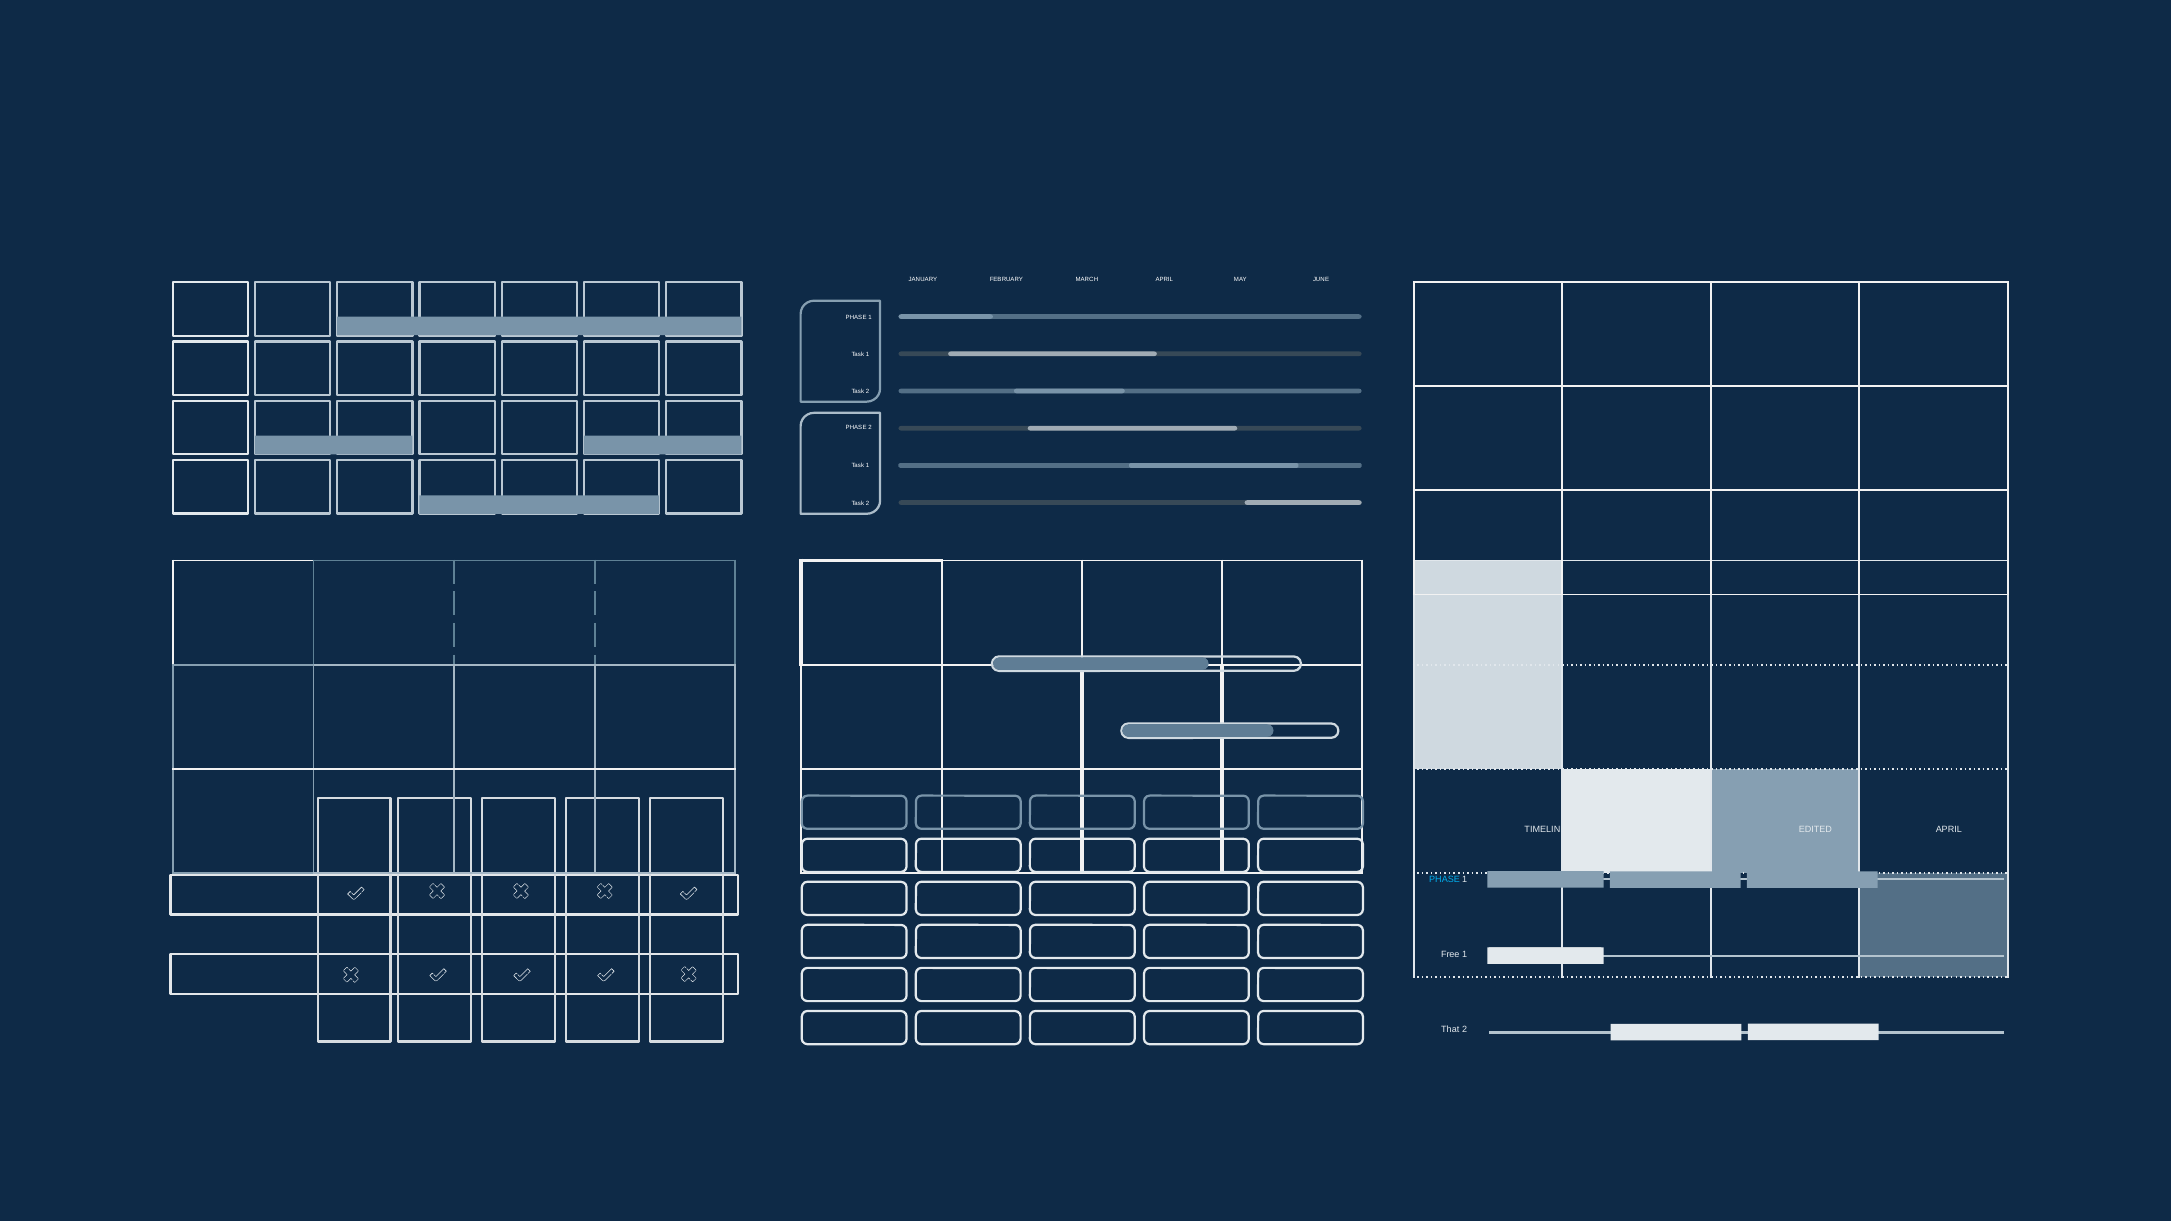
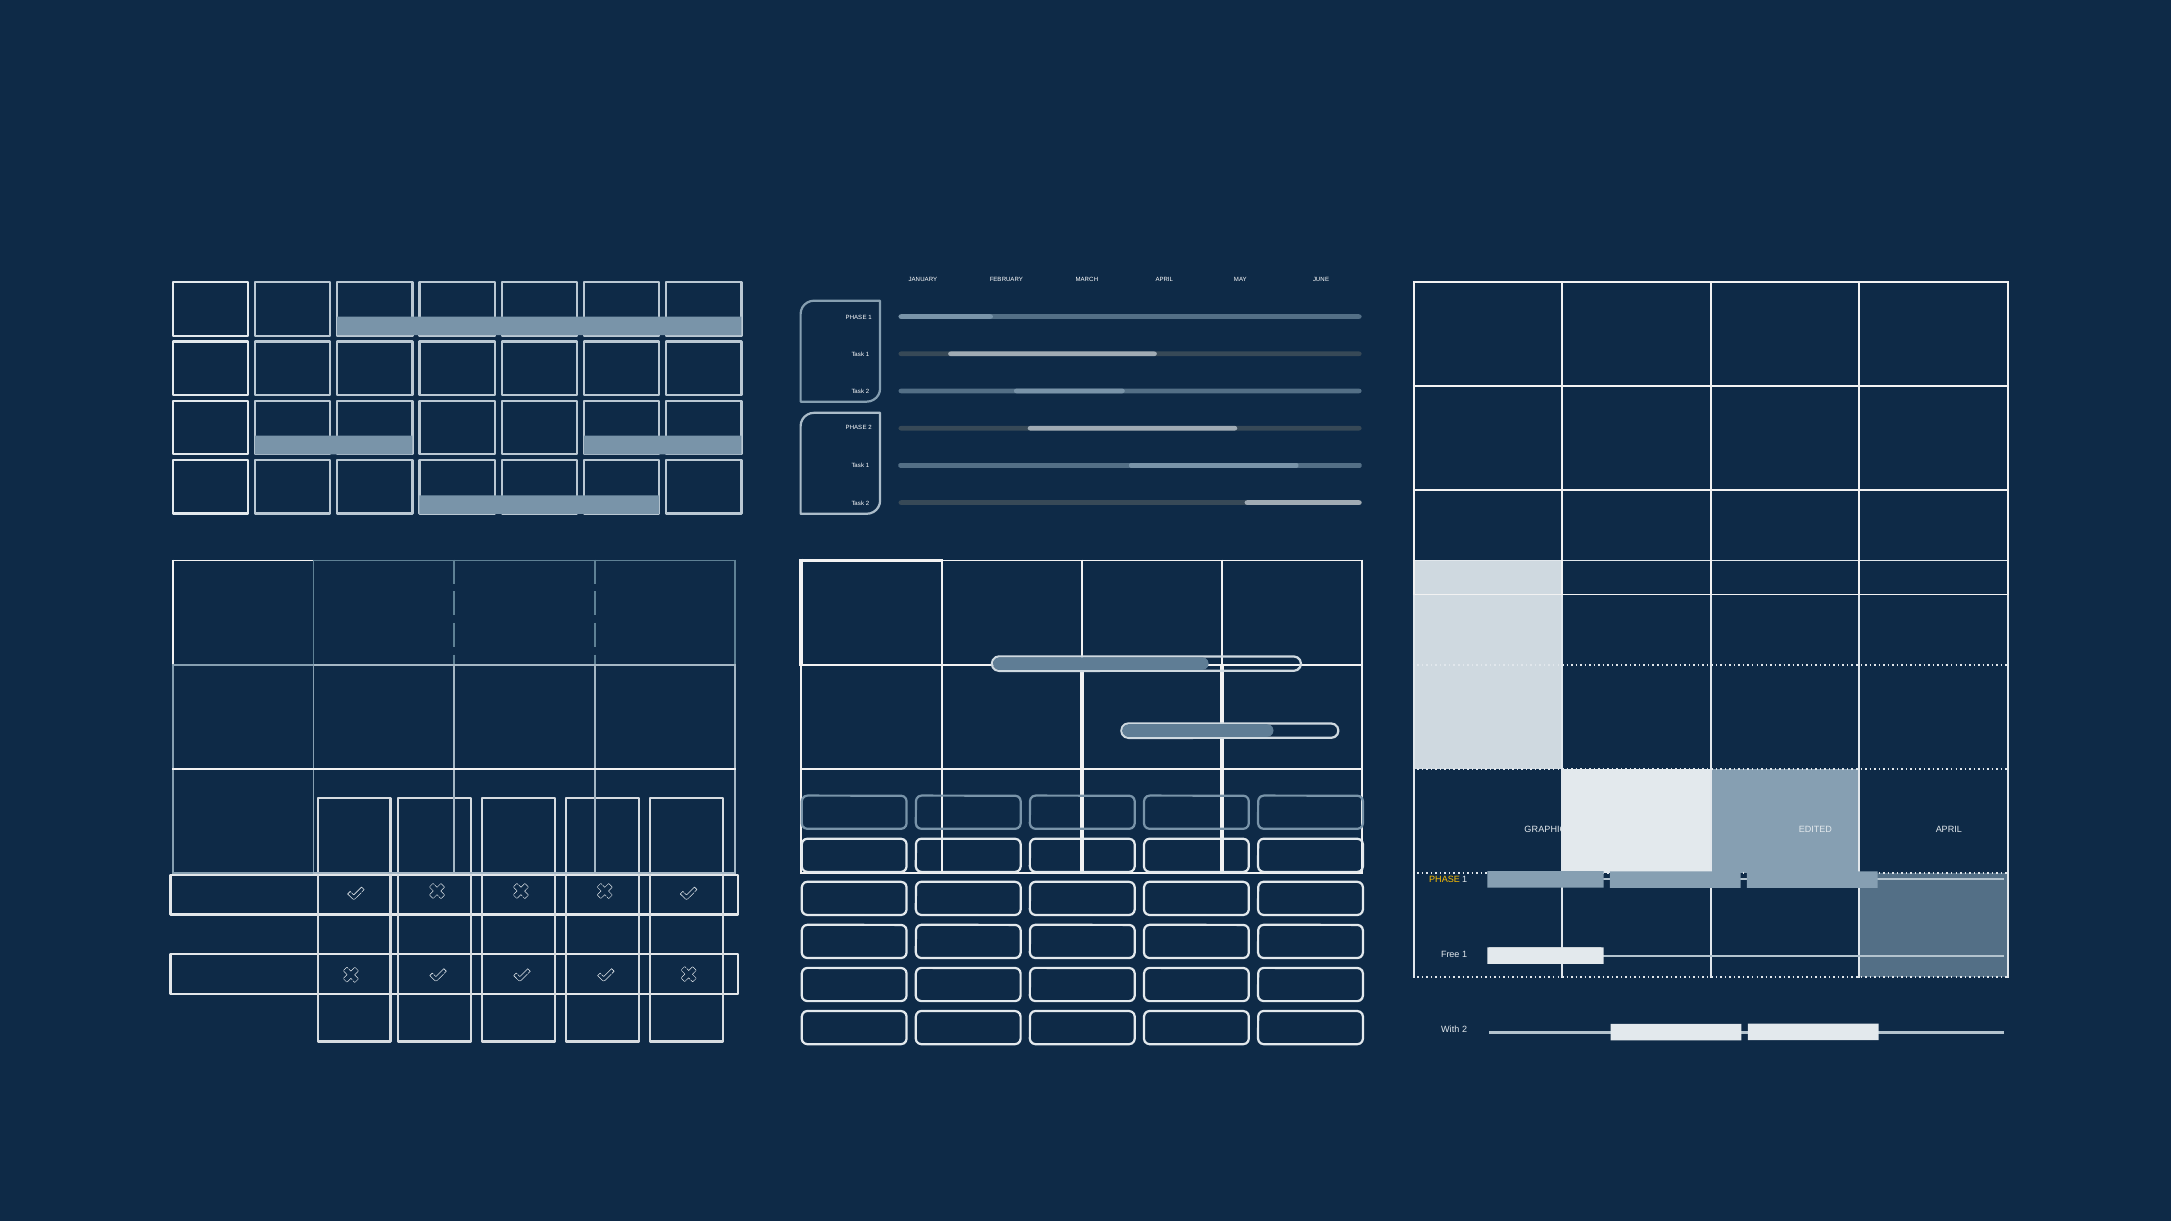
TIMELINE: TIMELINE -> GRAPHIC
PHASE at (1445, 880) colour: light blue -> yellow
That: That -> With
